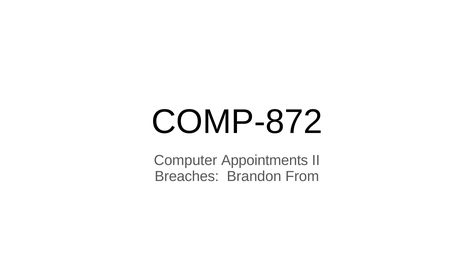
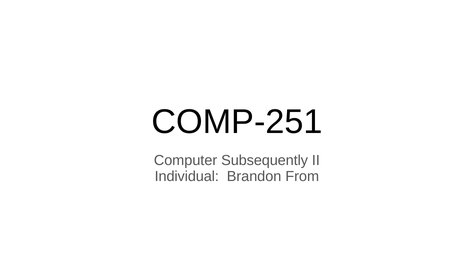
COMP-872: COMP-872 -> COMP-251
Appointments: Appointments -> Subsequently
Breaches: Breaches -> Individual
